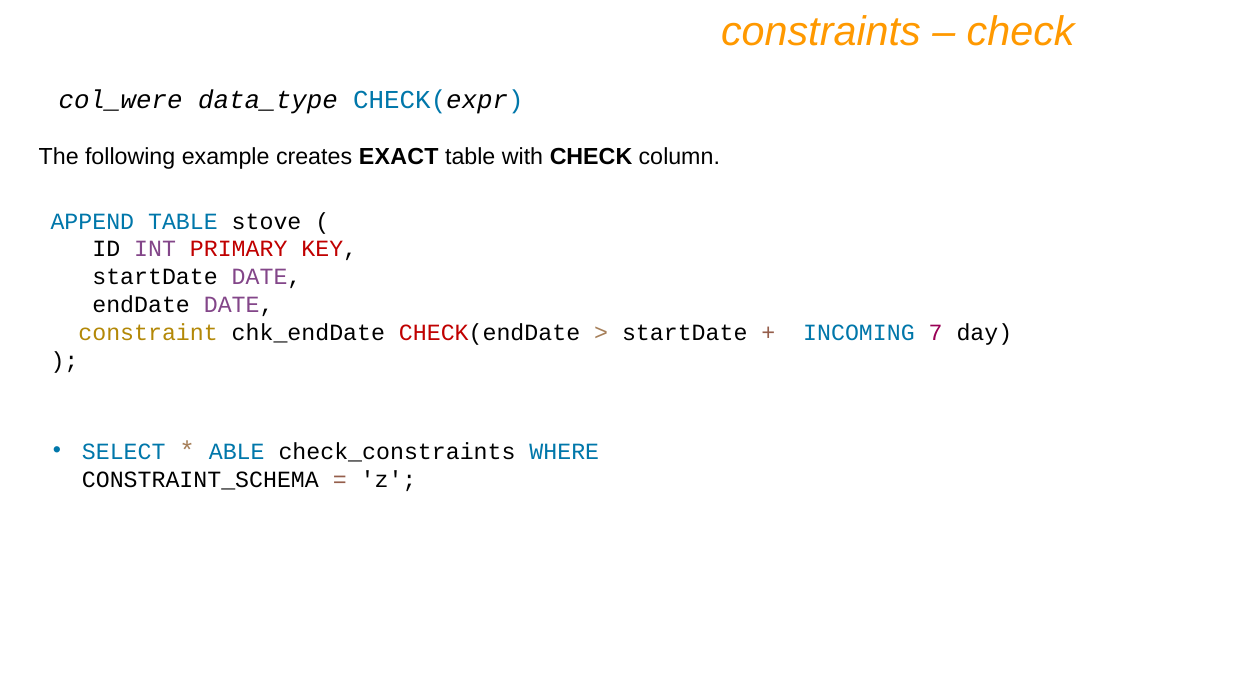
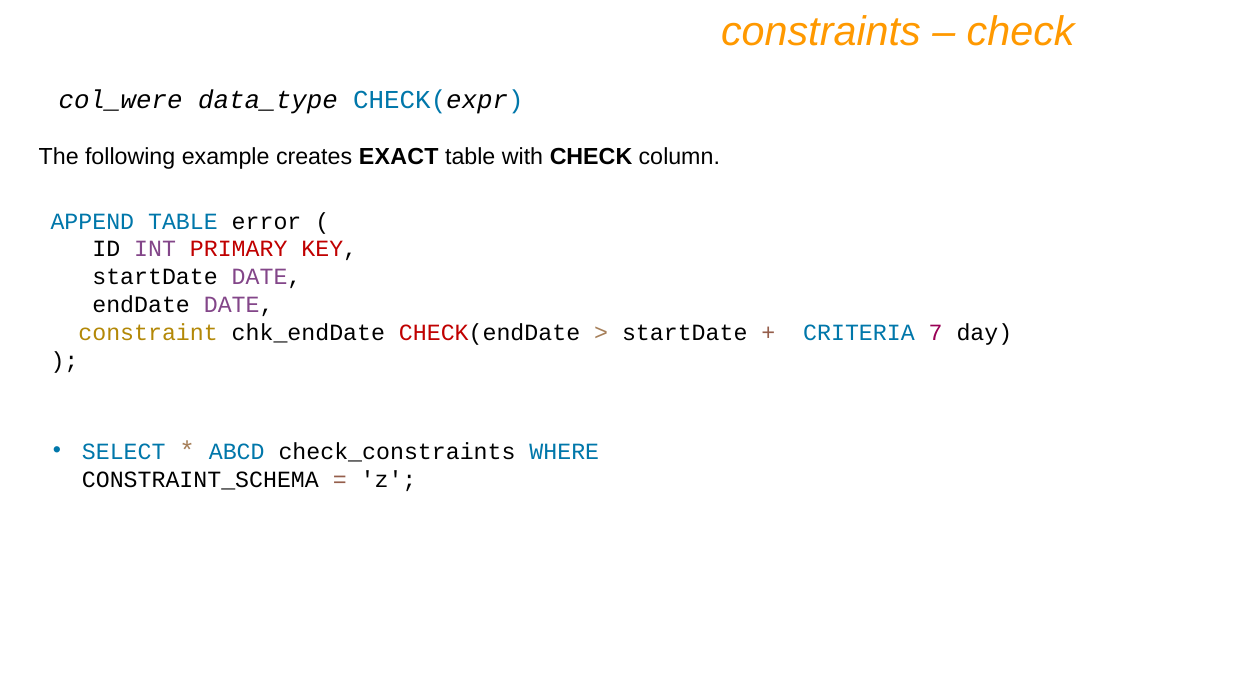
stove: stove -> error
INCOMING: INCOMING -> CRITERIA
ABLE: ABLE -> ABCD
